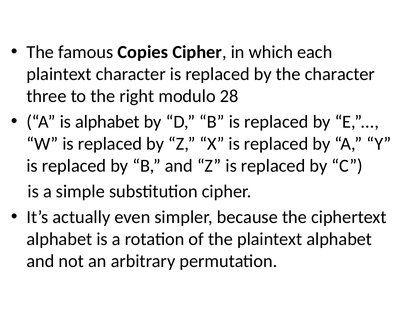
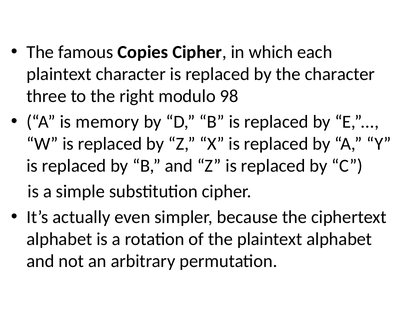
28: 28 -> 98
is alphabet: alphabet -> memory
